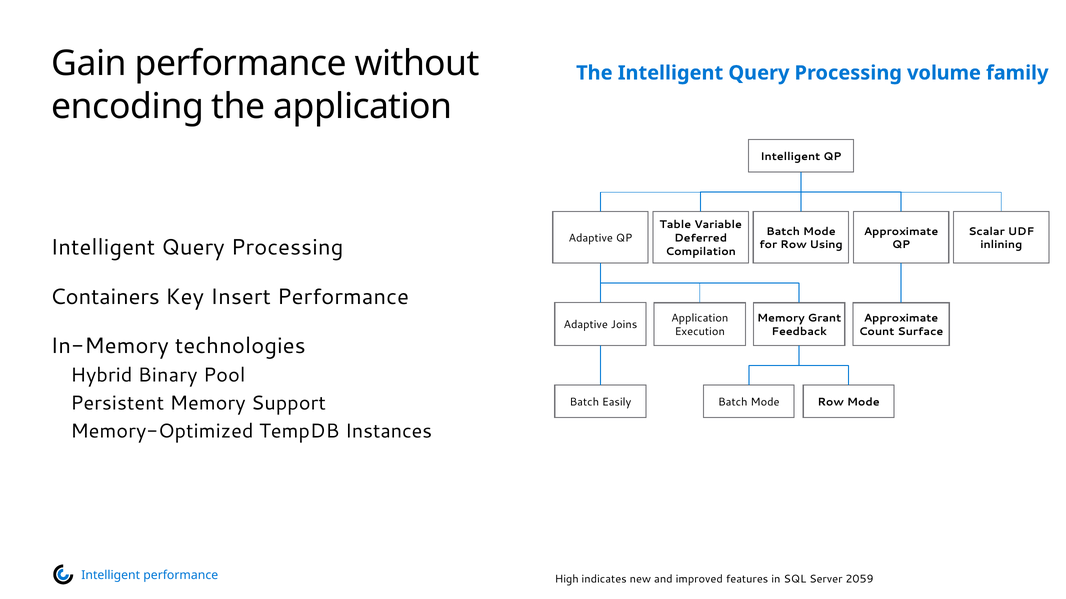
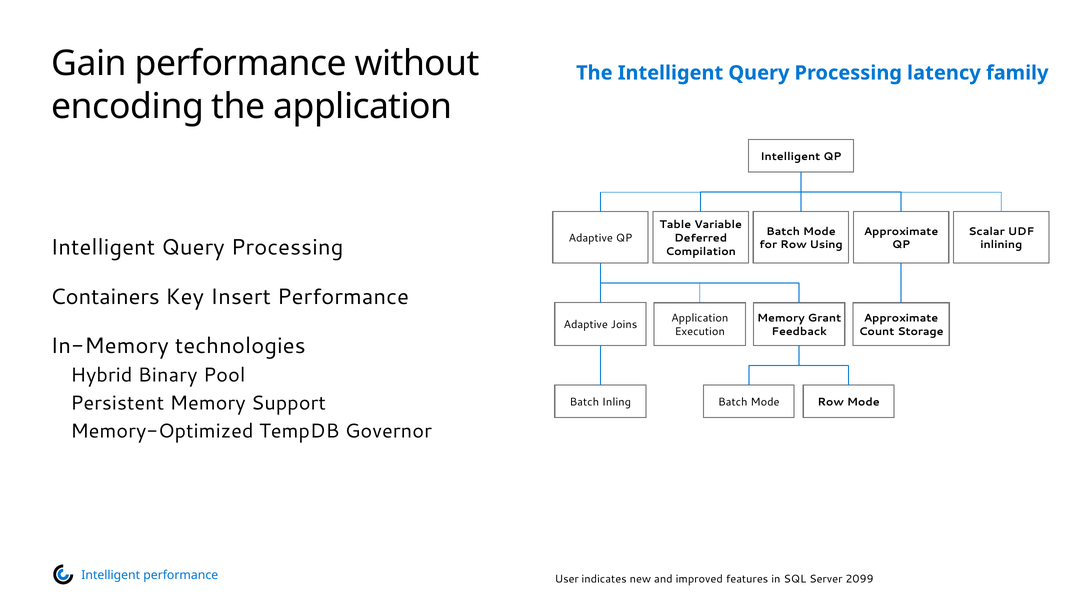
volume: volume -> latency
Surface: Surface -> Storage
Easily: Easily -> Inling
Instances: Instances -> Governor
High: High -> User
2059: 2059 -> 2099
